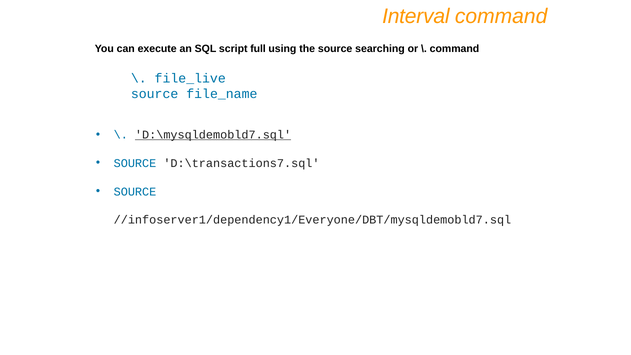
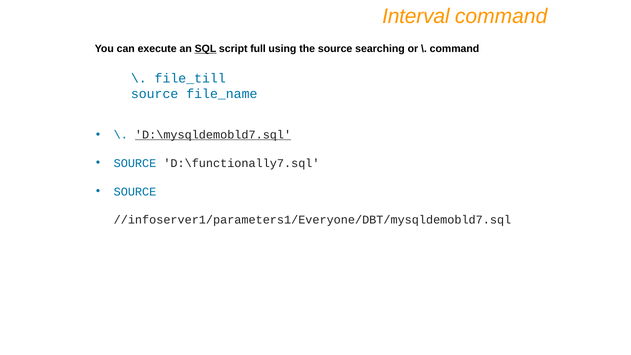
SQL underline: none -> present
file_live: file_live -> file_till
D:\transactions7.sql: D:\transactions7.sql -> D:\functionally7.sql
//infoserver1/dependency1/Everyone/DBT/mysqldemobld7.sql: //infoserver1/dependency1/Everyone/DBT/mysqldemobld7.sql -> //infoserver1/parameters1/Everyone/DBT/mysqldemobld7.sql
